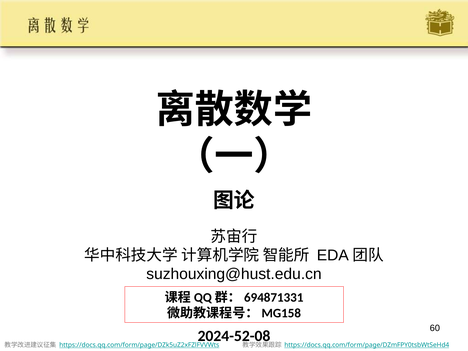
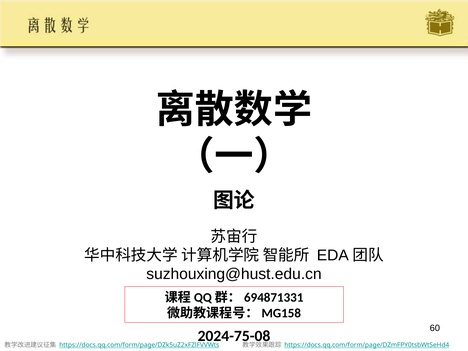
2024-52-08: 2024-52-08 -> 2024-75-08
